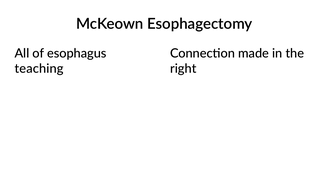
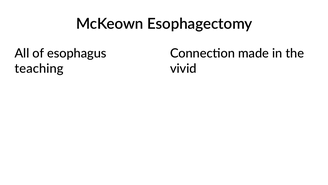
right: right -> vivid
